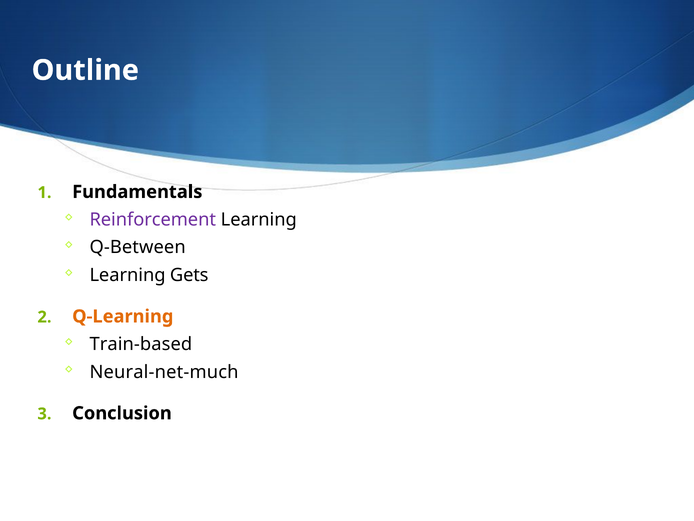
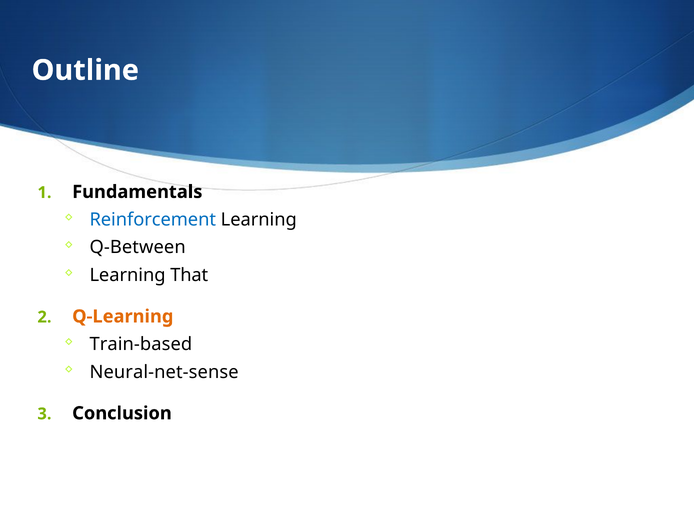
Reinforcement colour: purple -> blue
Gets: Gets -> That
Neural-net-much: Neural-net-much -> Neural-net-sense
